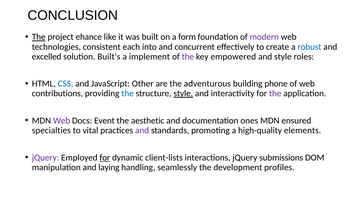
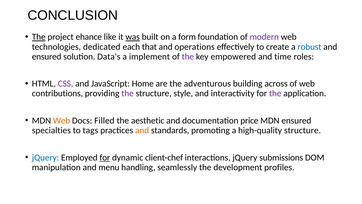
was underline: none -> present
consistent: consistent -> dedicated
into: into -> that
concurrent: concurrent -> operations
excelled at (47, 56): excelled -> ensured
Built's: Built's -> Data's
and style: style -> time
CSS colour: blue -> purple
Other: Other -> Home
phone: phone -> across
the at (128, 93) colour: blue -> purple
style at (183, 93) underline: present -> none
Web at (62, 120) colour: purple -> orange
Event: Event -> Filled
ones: ones -> price
vital: vital -> tags
and at (142, 130) colour: purple -> orange
high-quality elements: elements -> structure
jQuery at (45, 157) colour: purple -> blue
client-lists: client-lists -> client-chef
laying: laying -> menu
